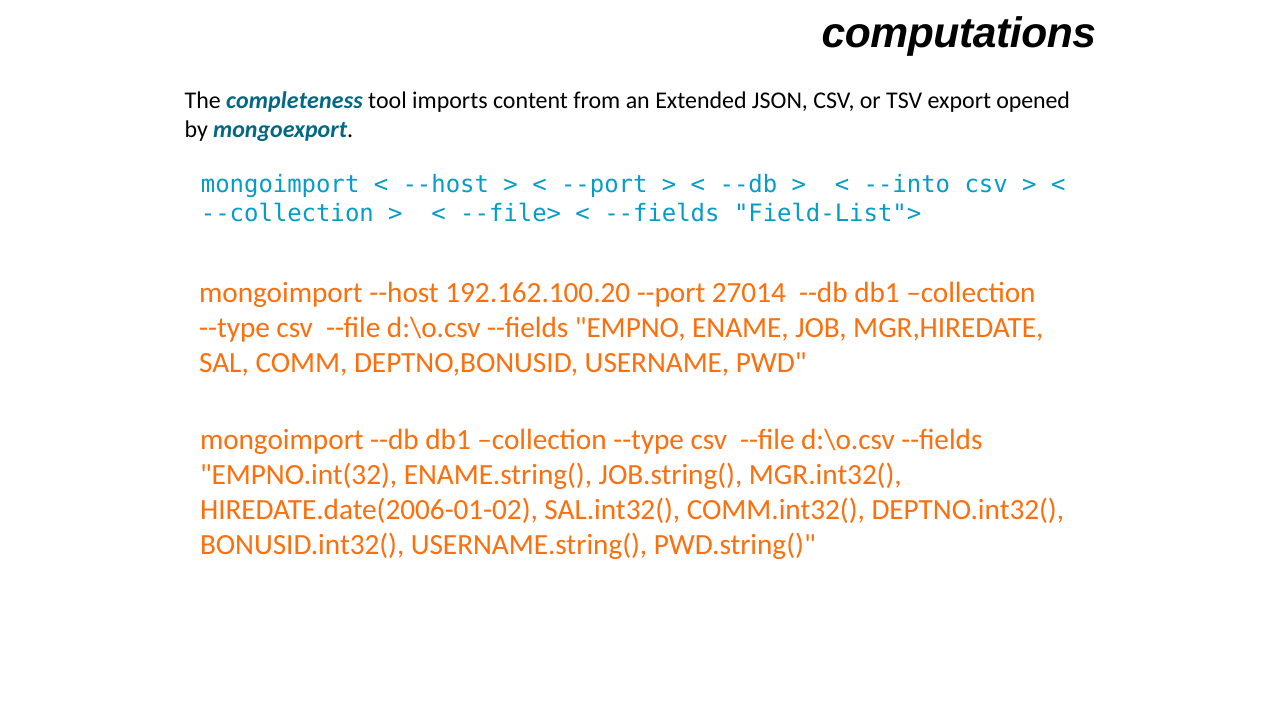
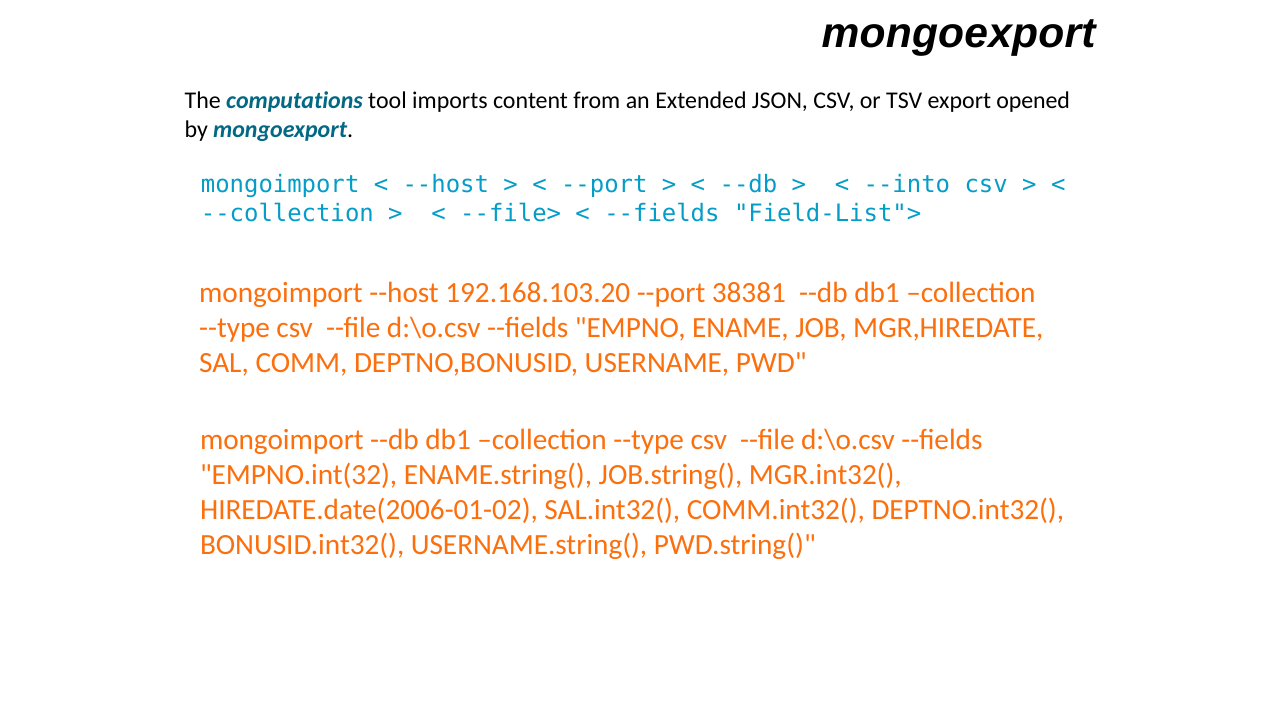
computations at (959, 33): computations -> mongoexport
completeness: completeness -> computations
192.162.100.20: 192.162.100.20 -> 192.168.103.20
27014: 27014 -> 38381
